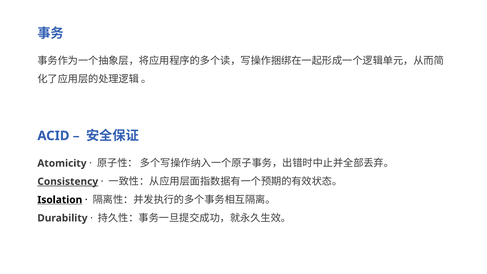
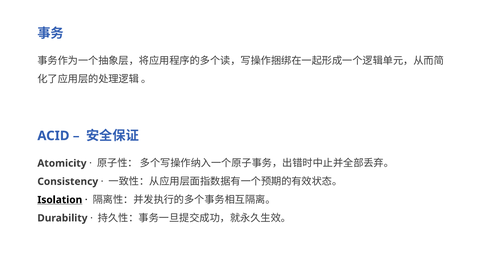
Consistency underline: present -> none
